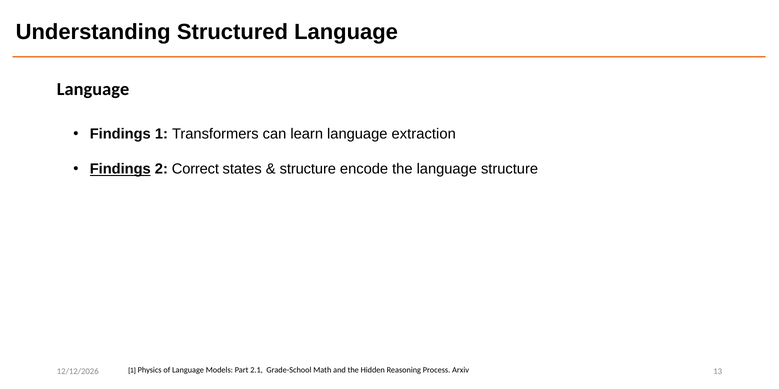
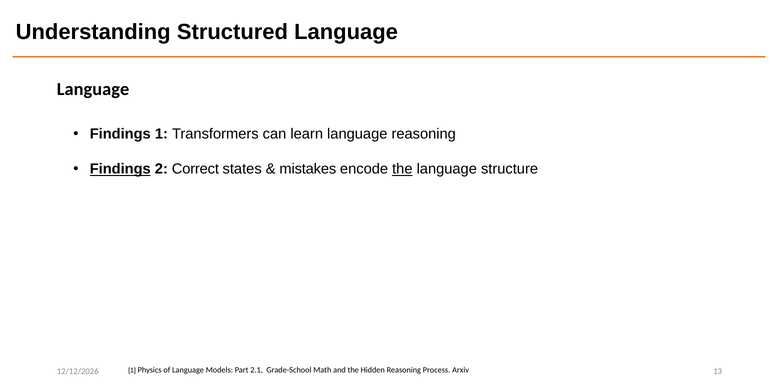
language extraction: extraction -> reasoning
structure at (308, 169): structure -> mistakes
the at (402, 169) underline: none -> present
